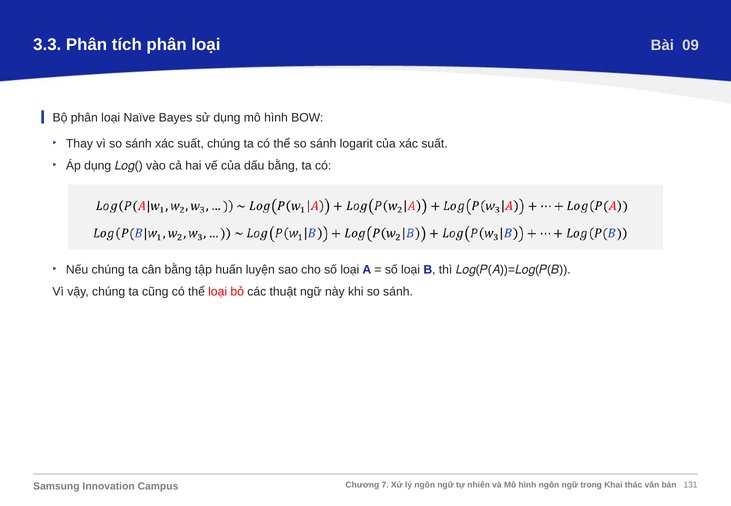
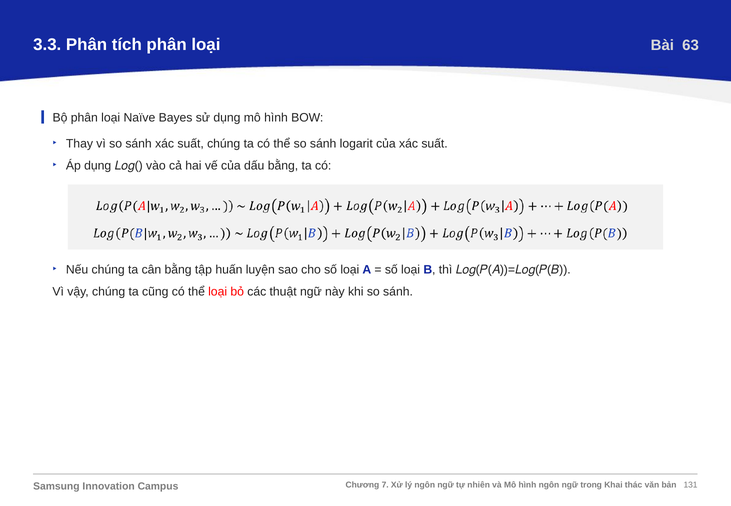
09: 09 -> 63
